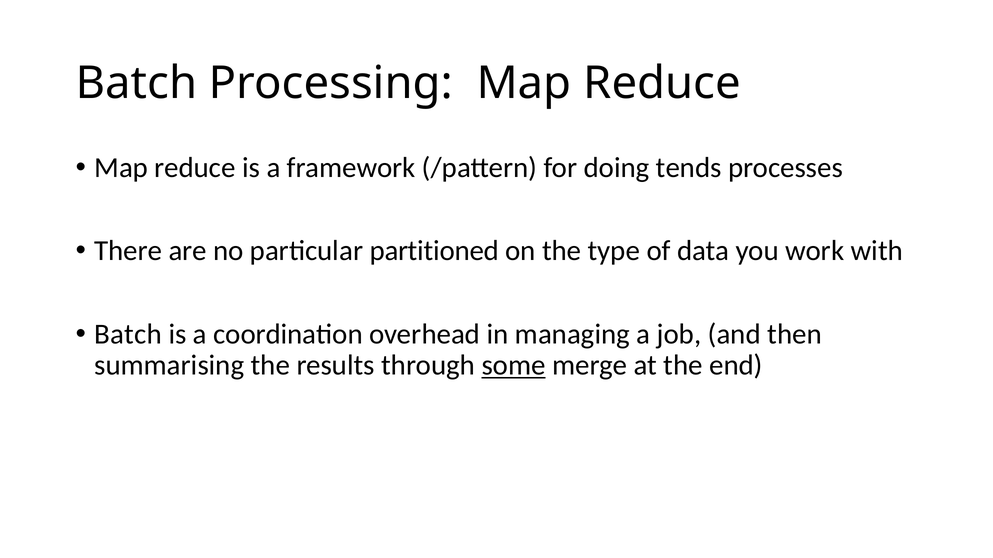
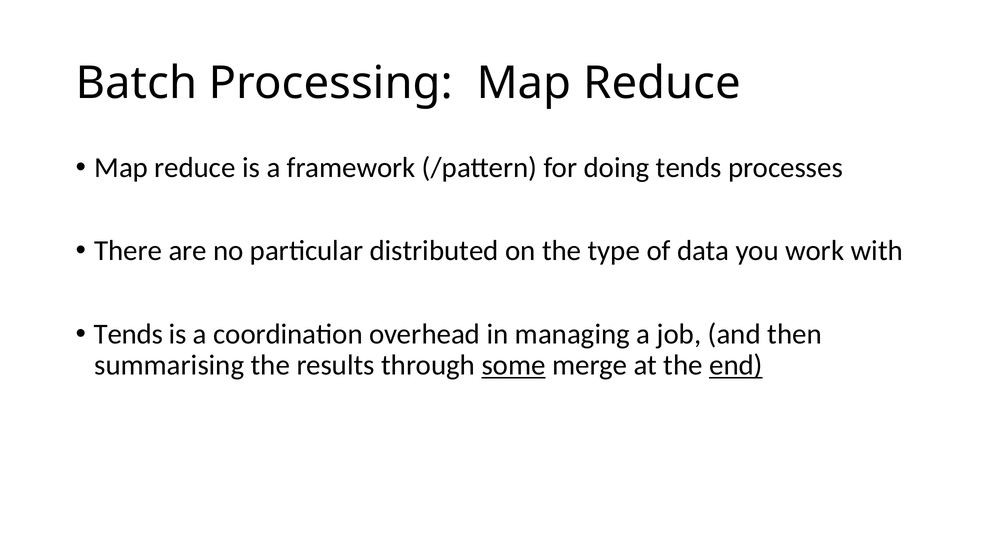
partitioned: partitioned -> distributed
Batch at (128, 334): Batch -> Tends
end underline: none -> present
